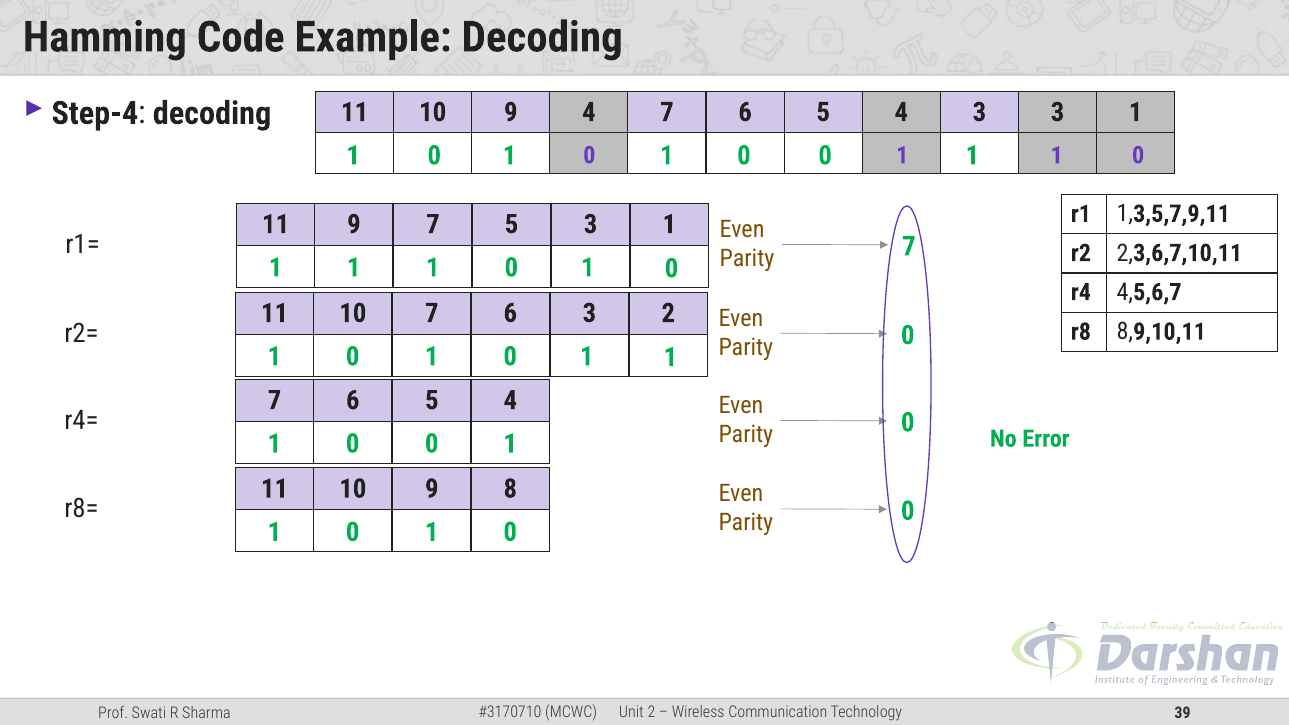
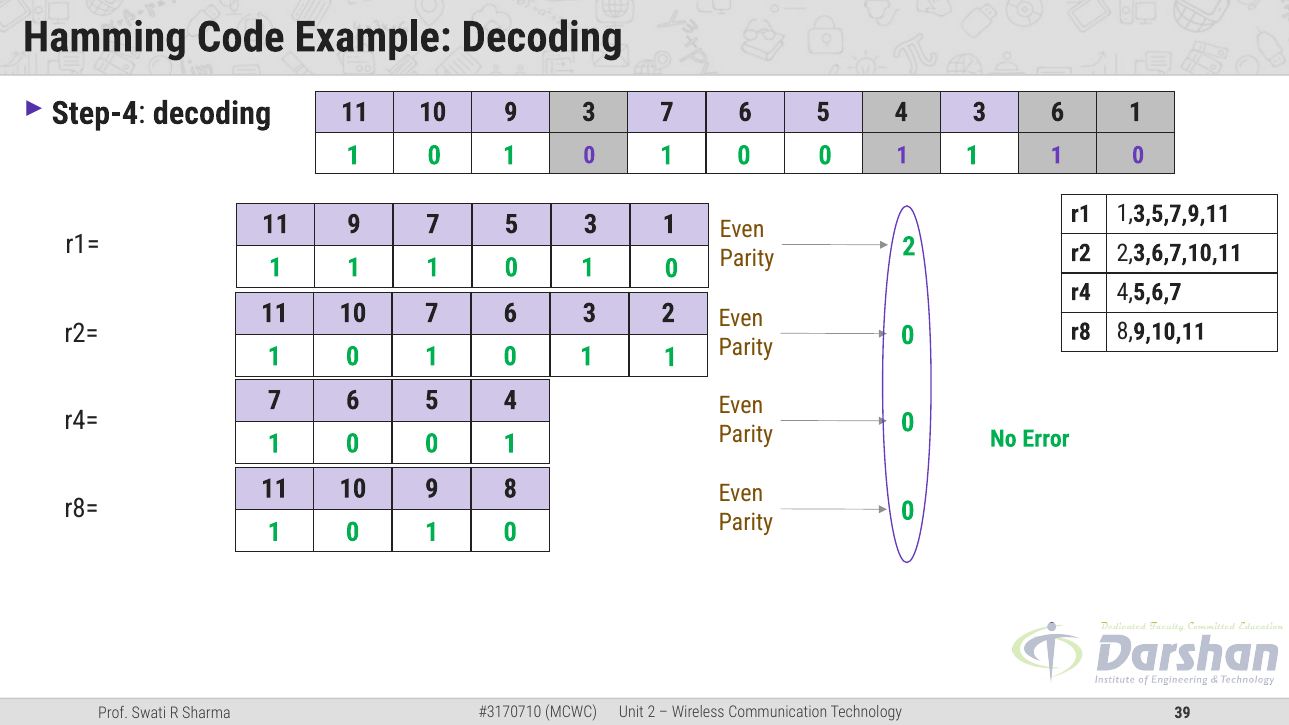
9 4: 4 -> 3
3 3: 3 -> 6
r1= 7: 7 -> 2
